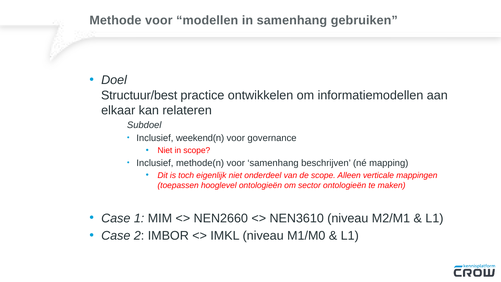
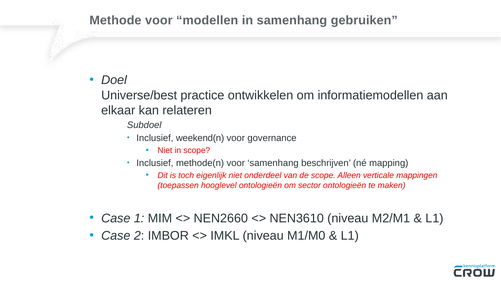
Structuur/best: Structuur/best -> Universe/best
